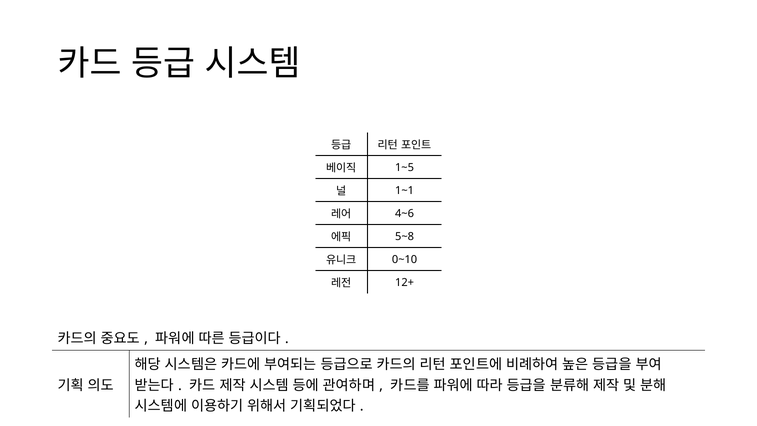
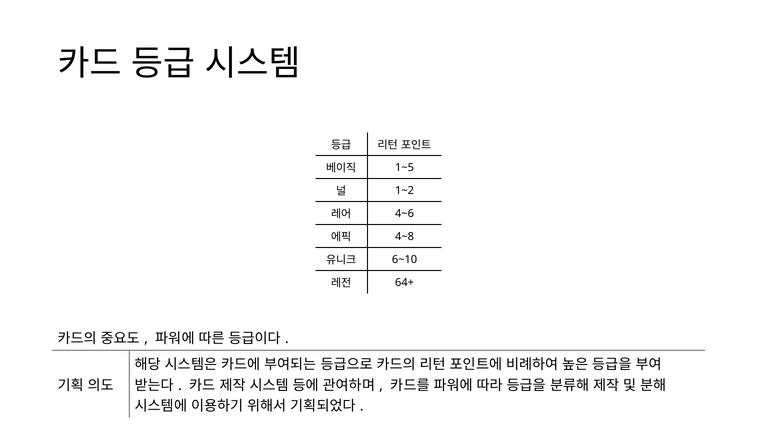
1~1: 1~1 -> 1~2
5~8: 5~8 -> 4~8
0~10: 0~10 -> 6~10
12+: 12+ -> 64+
